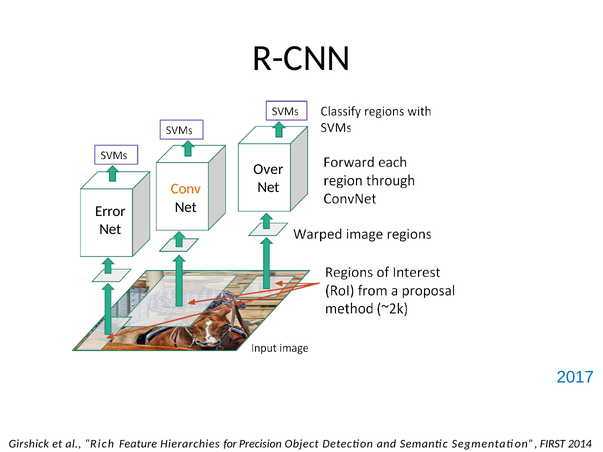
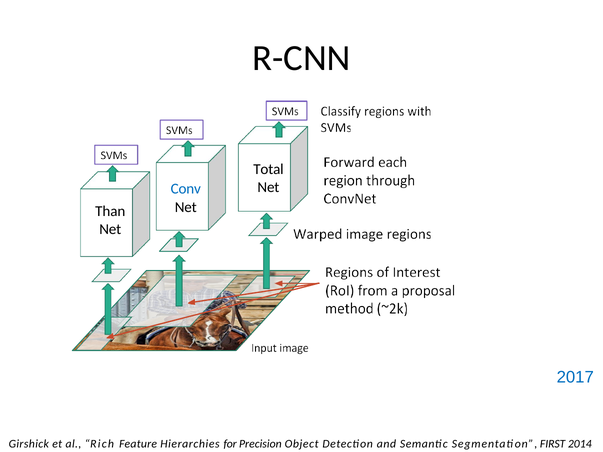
Over: Over -> Total
Conv colour: orange -> blue
Error: Error -> Than
